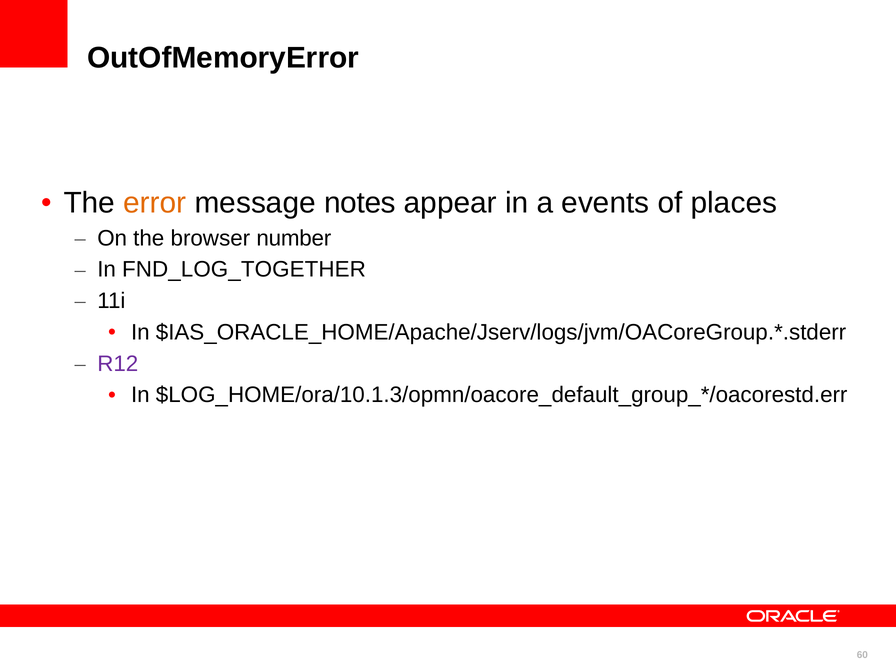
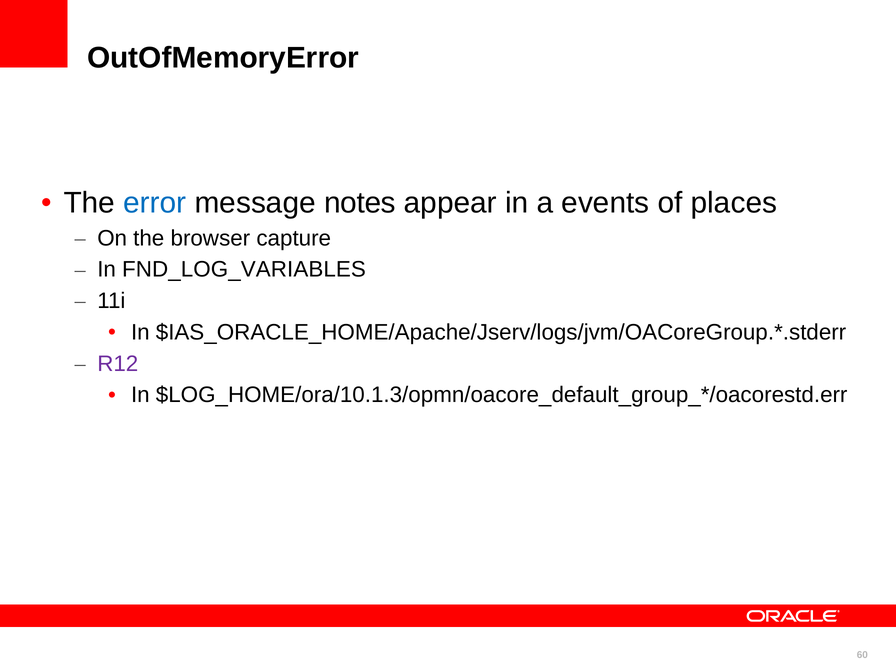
error colour: orange -> blue
number: number -> capture
FND_LOG_TOGETHER: FND_LOG_TOGETHER -> FND_LOG_VARIABLES
